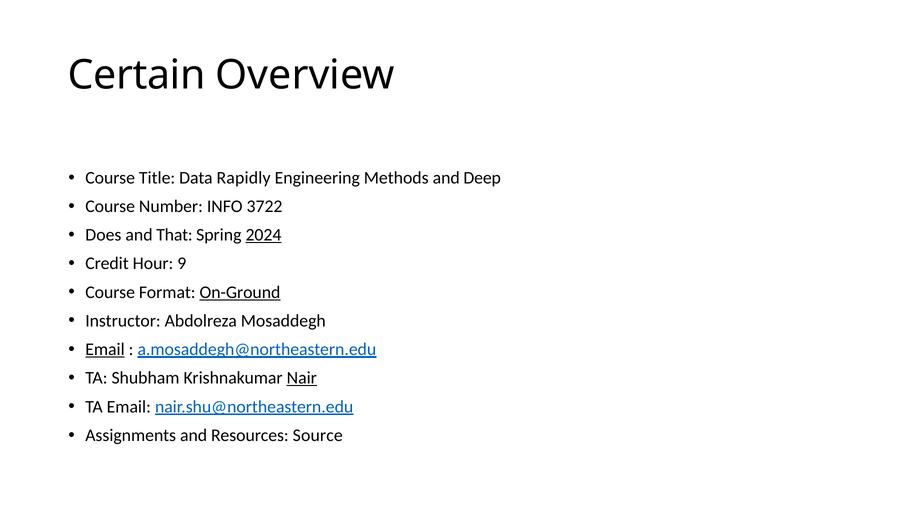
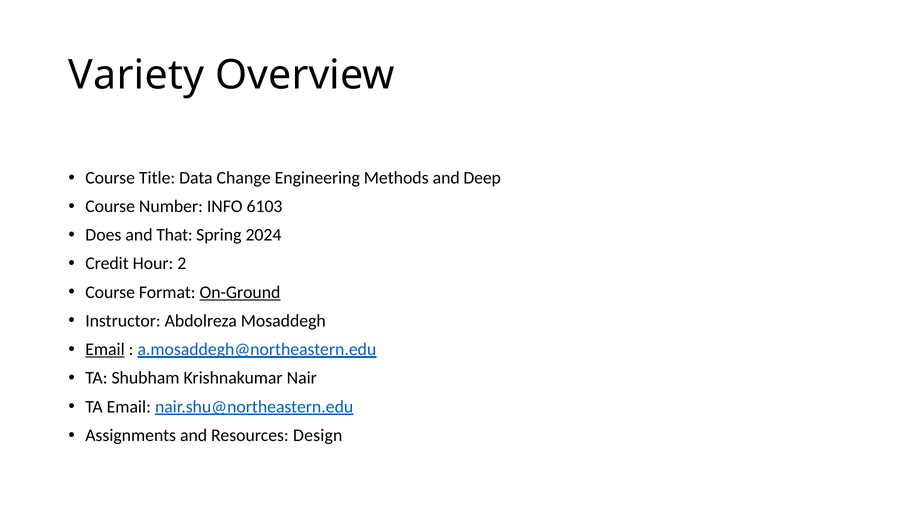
Certain: Certain -> Variety
Rapidly: Rapidly -> Change
3722: 3722 -> 6103
2024 underline: present -> none
9: 9 -> 2
Nair underline: present -> none
Source: Source -> Design
